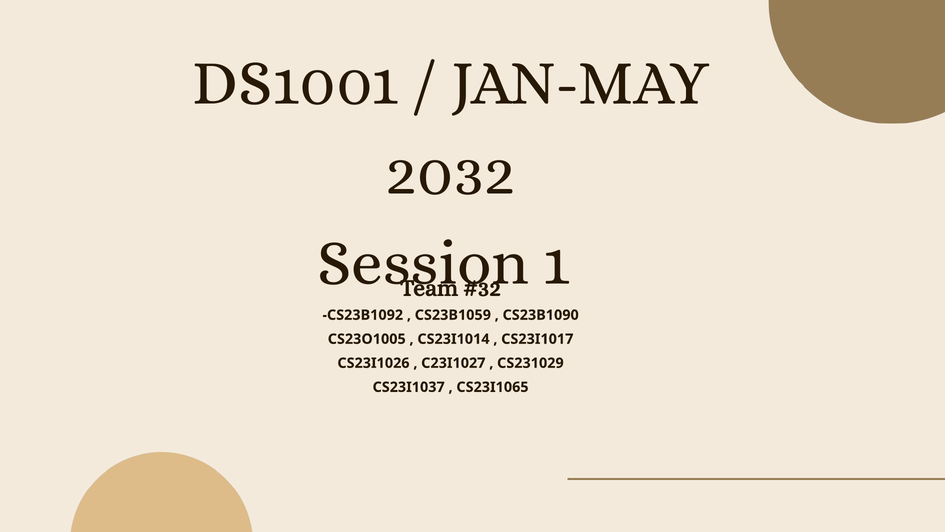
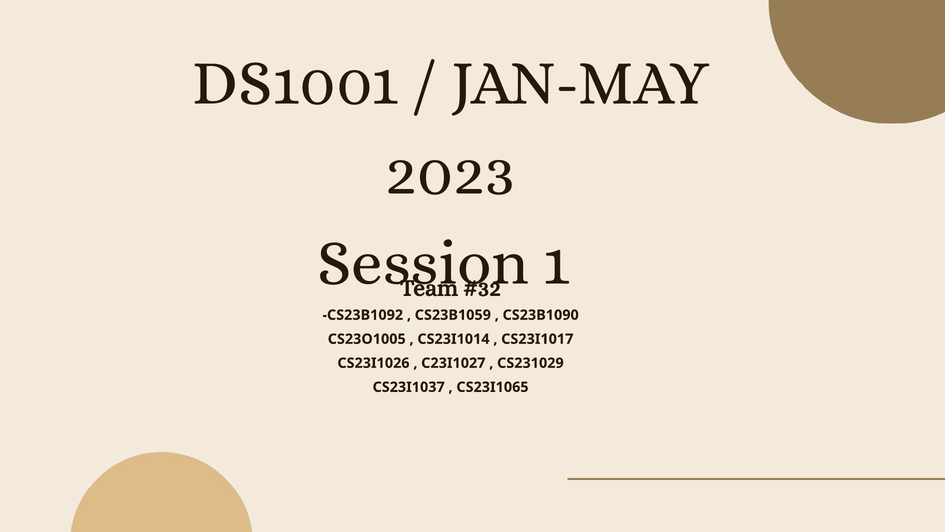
2032: 2032 -> 2023
